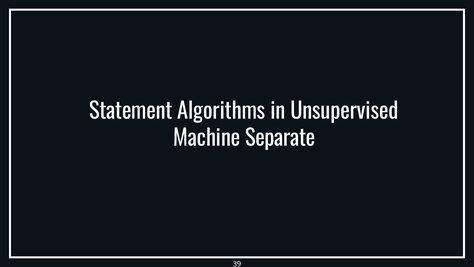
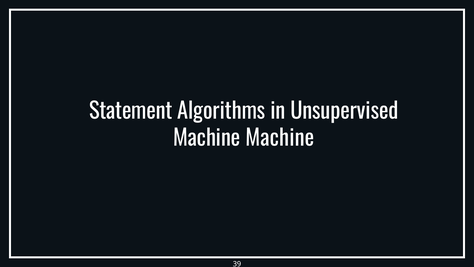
Machine Separate: Separate -> Machine
